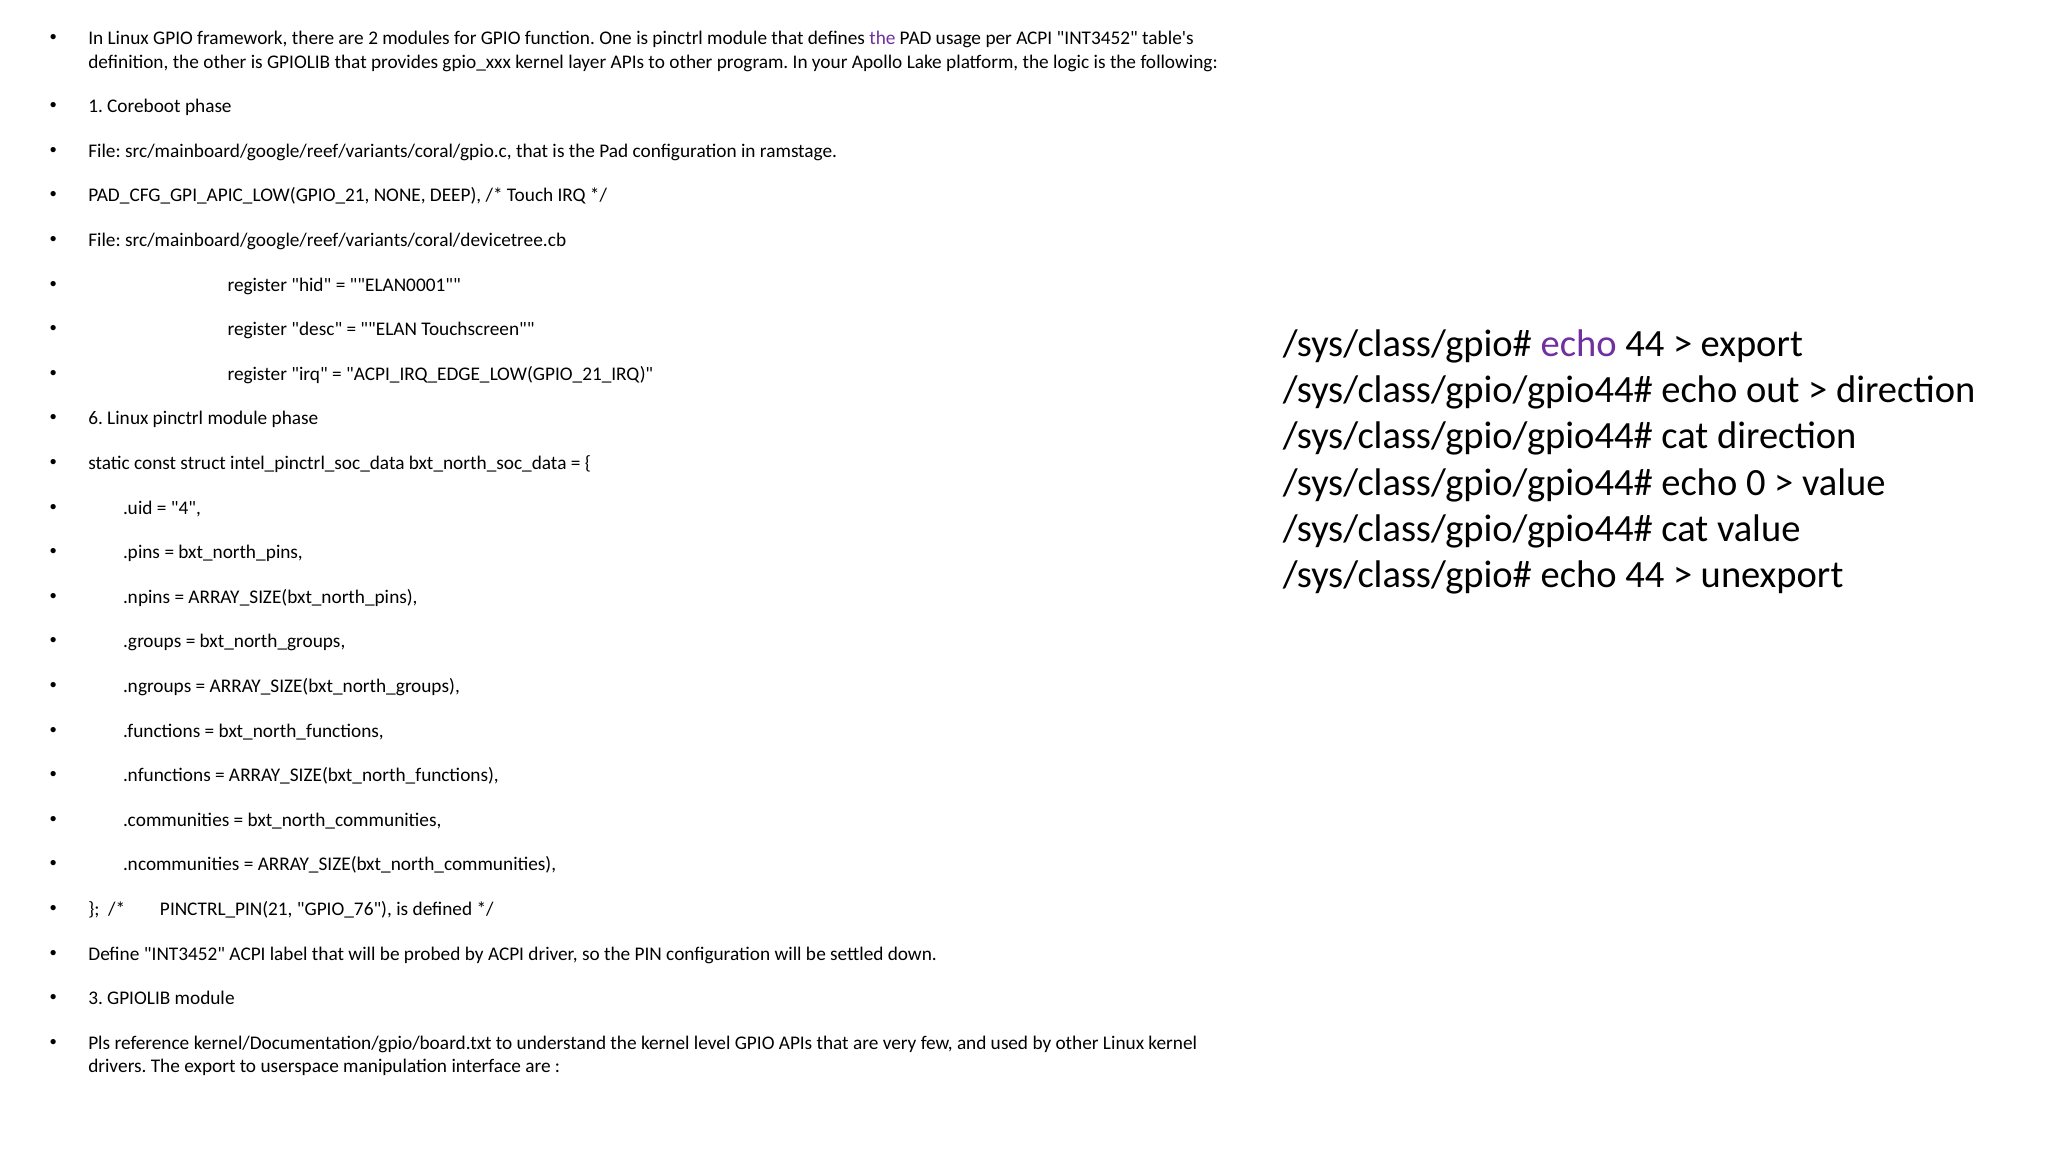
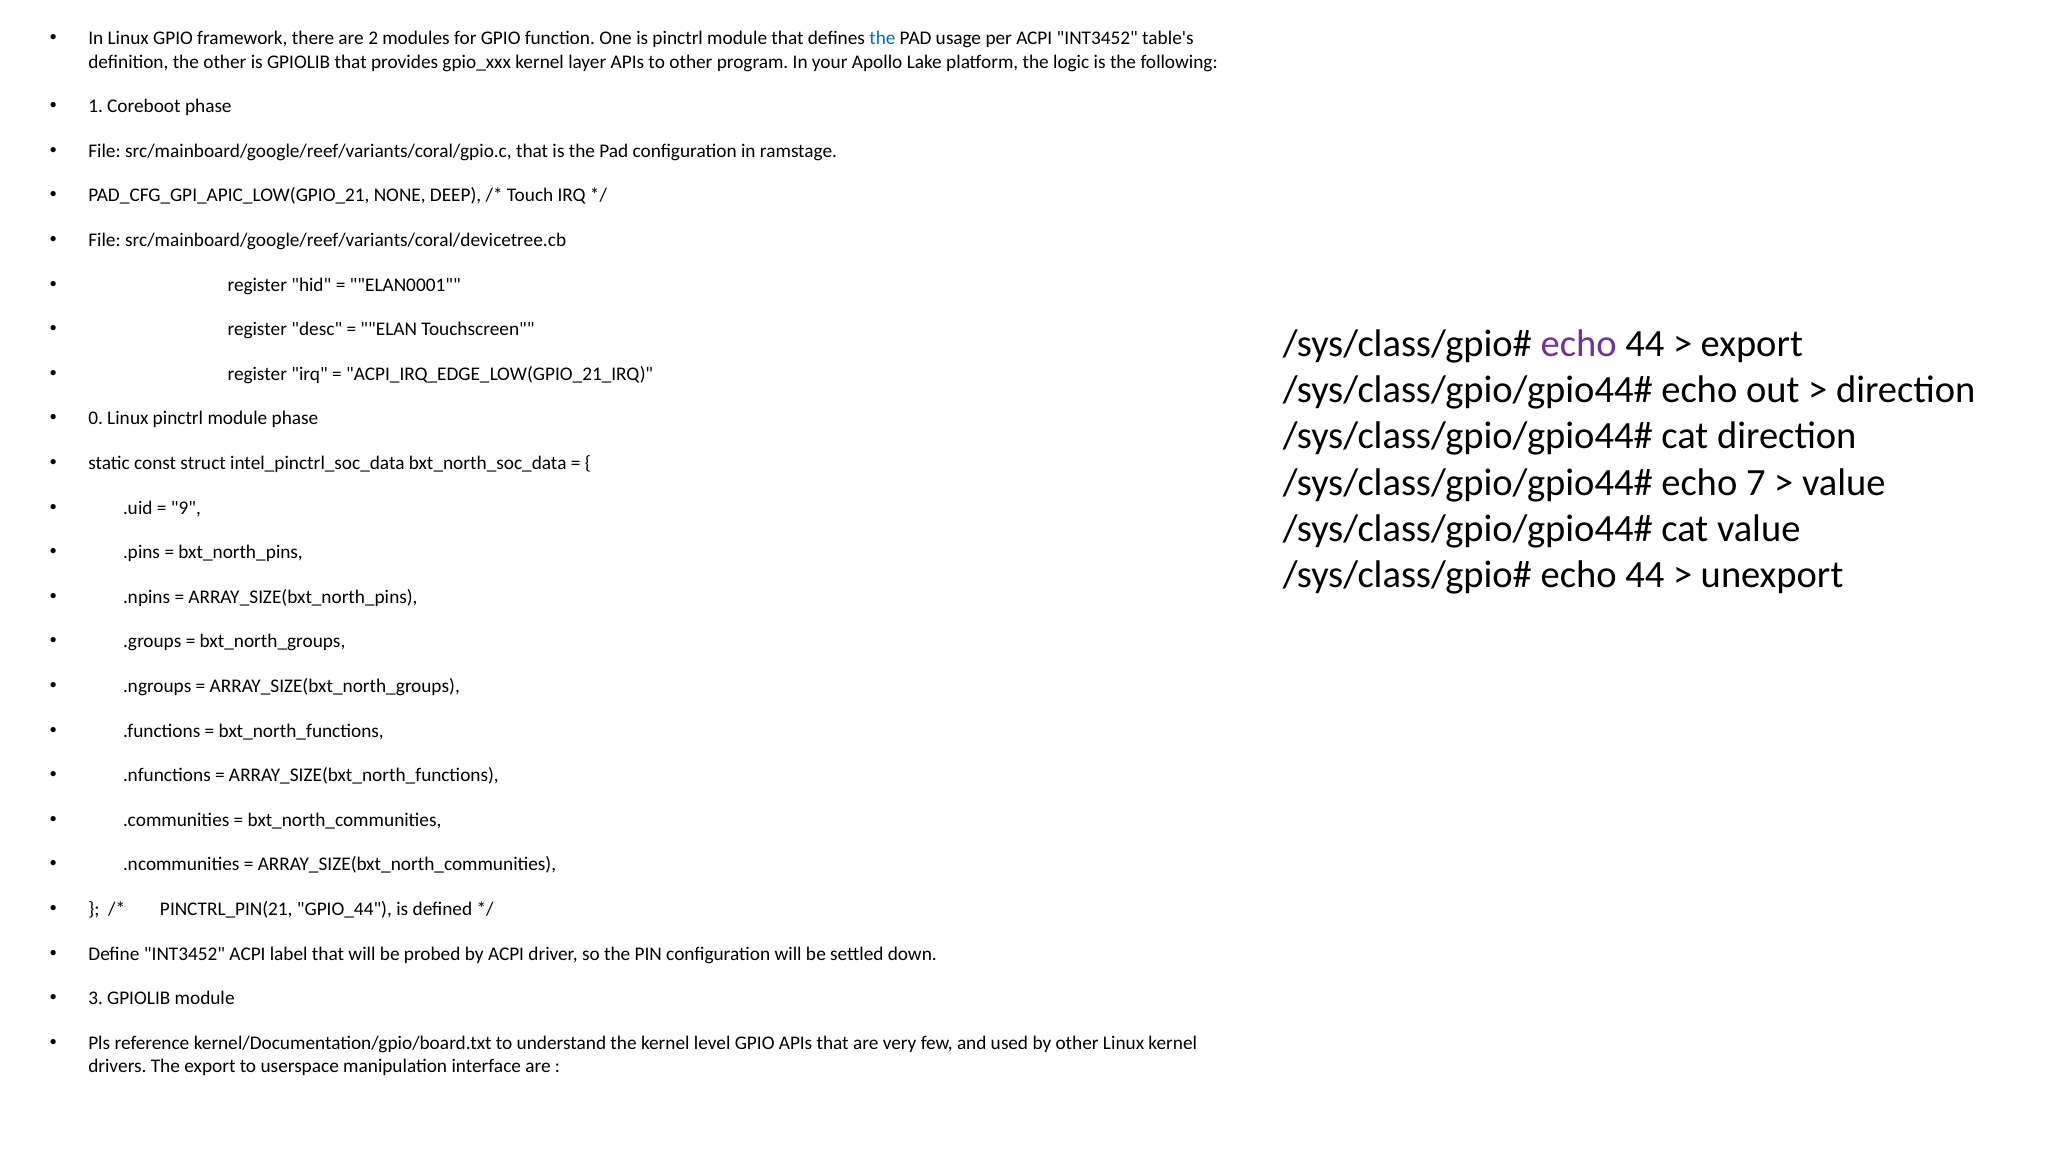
the at (882, 39) colour: purple -> blue
6: 6 -> 0
0: 0 -> 7
4: 4 -> 9
GPIO_76: GPIO_76 -> GPIO_44
